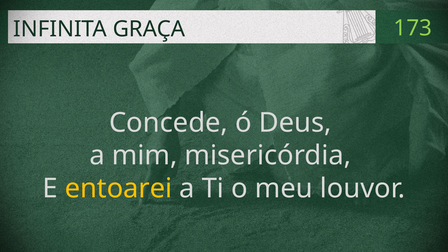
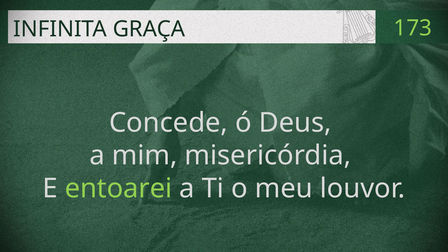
entoarei colour: yellow -> light green
